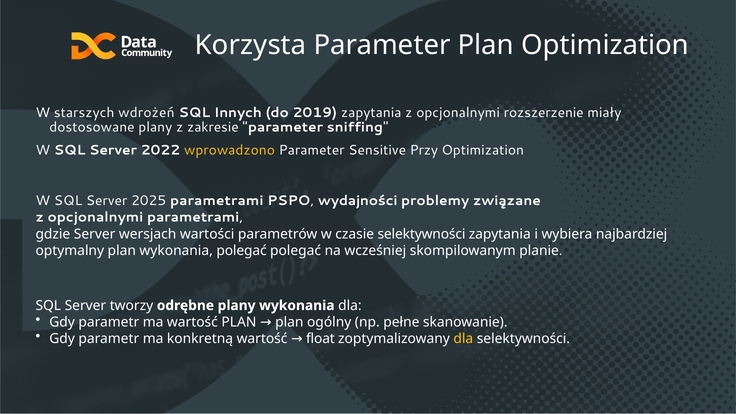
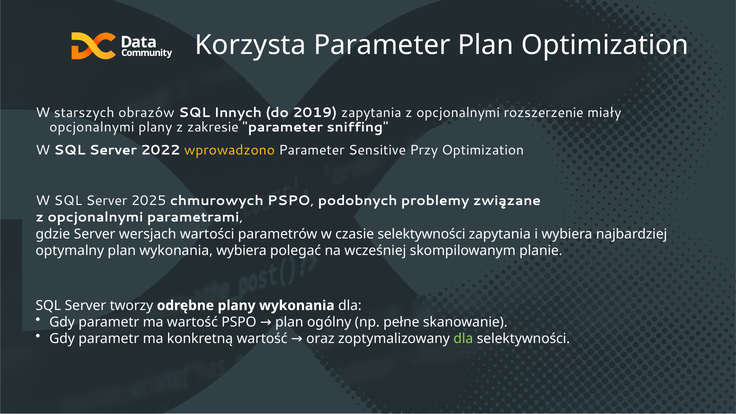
wdrożeń: wdrożeń -> obrazów
dostosowane at (92, 127): dostosowane -> opcjonalnymi
2025 parametrami: parametrami -> chmurowych
wydajności: wydajności -> podobnych
wykonania polegać: polegać -> wybiera
wartość PLAN: PLAN -> PSPO
float: float -> oraz
dla at (463, 339) colour: yellow -> light green
